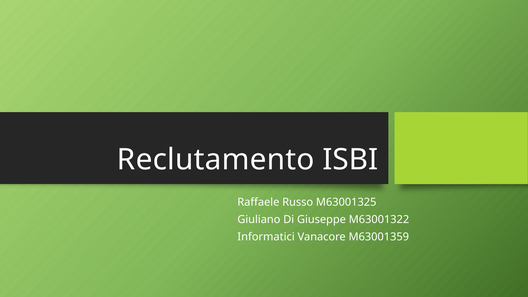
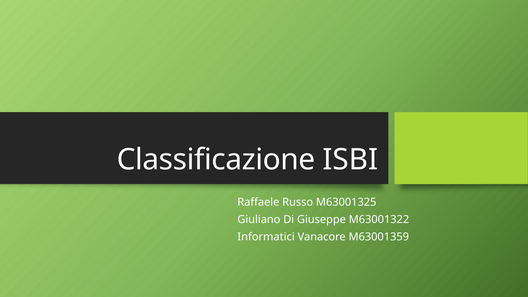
Reclutamento: Reclutamento -> Classificazione
